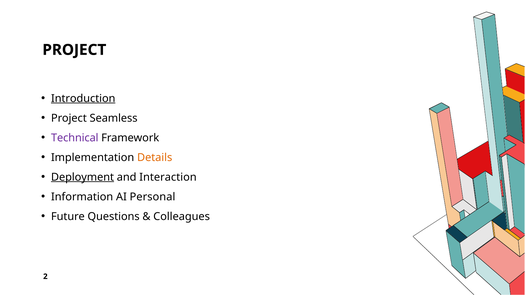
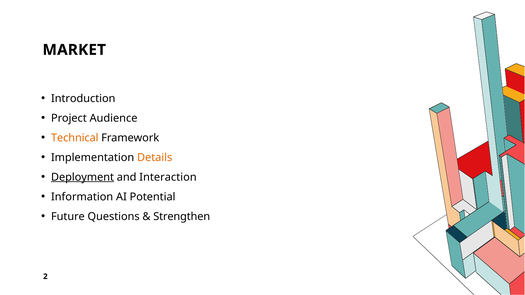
PROJECT at (74, 50): PROJECT -> MARKET
Introduction underline: present -> none
Seamless: Seamless -> Audience
Technical colour: purple -> orange
Personal: Personal -> Potential
Colleagues: Colleagues -> Strengthen
